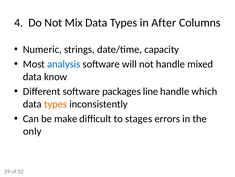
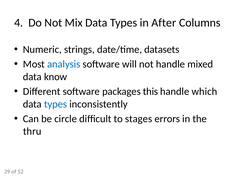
capacity: capacity -> datasets
line: line -> this
types at (56, 104) colour: orange -> blue
make: make -> circle
only: only -> thru
